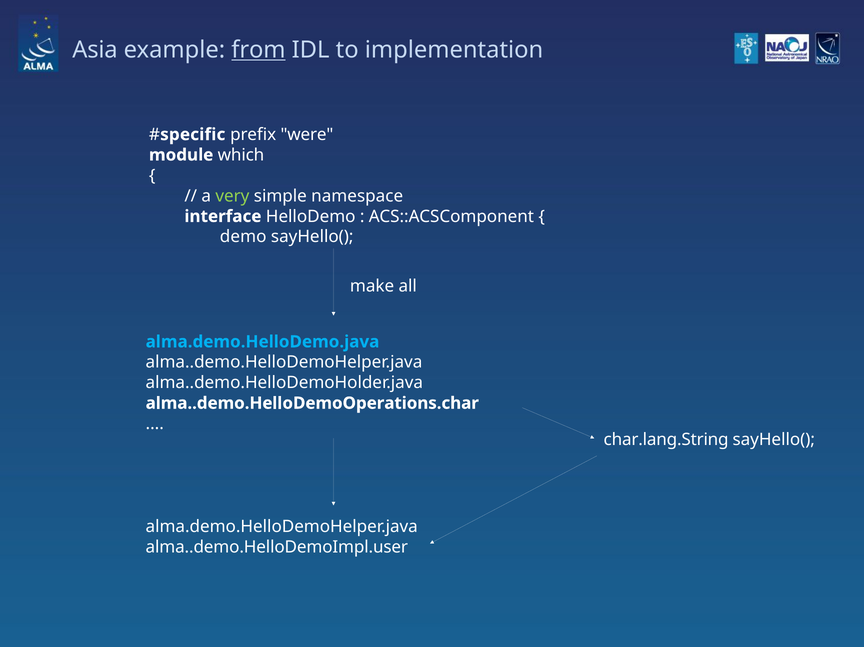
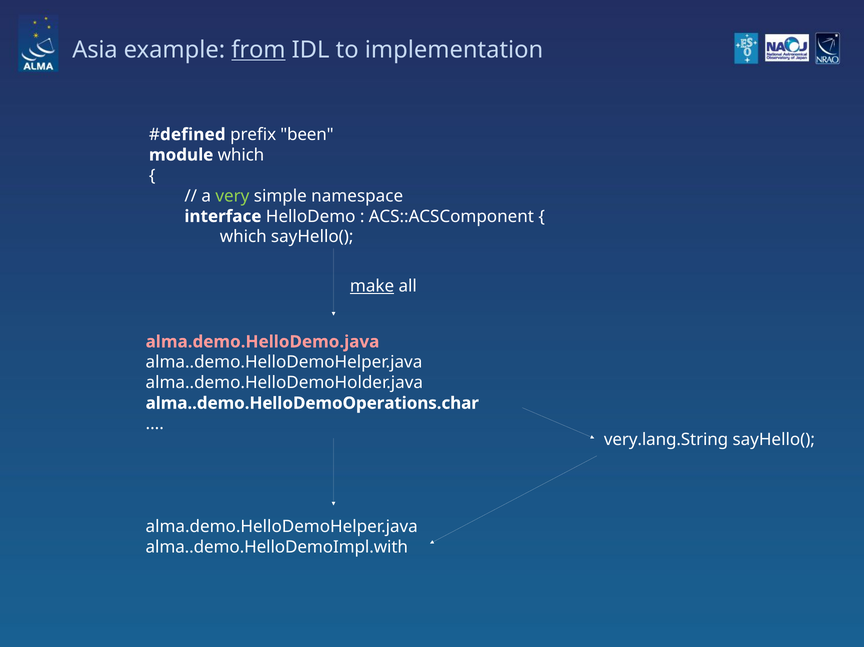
specific: specific -> defined
were: were -> been
demo at (243, 237): demo -> which
make underline: none -> present
alma.demo.HelloDemo.java colour: light blue -> pink
char.lang.String: char.lang.String -> very.lang.String
alma..demo.HelloDemoImpl.user: alma..demo.HelloDemoImpl.user -> alma..demo.HelloDemoImpl.with
